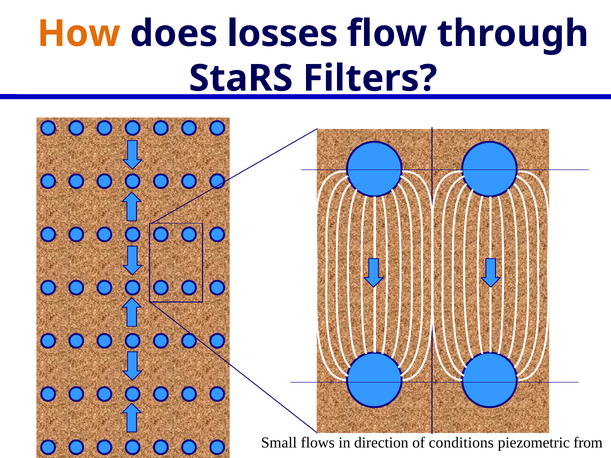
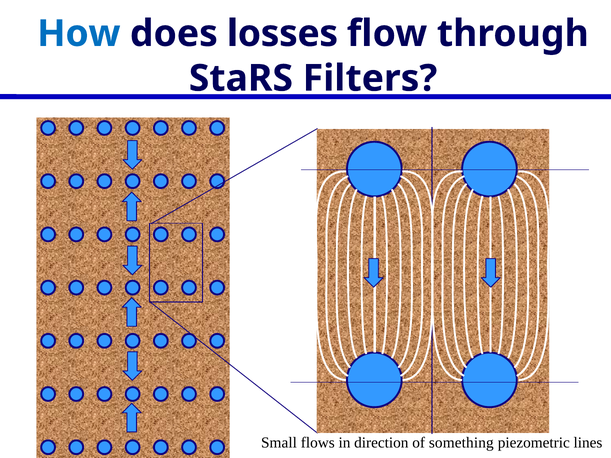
How colour: orange -> blue
conditions: conditions -> something
from: from -> lines
